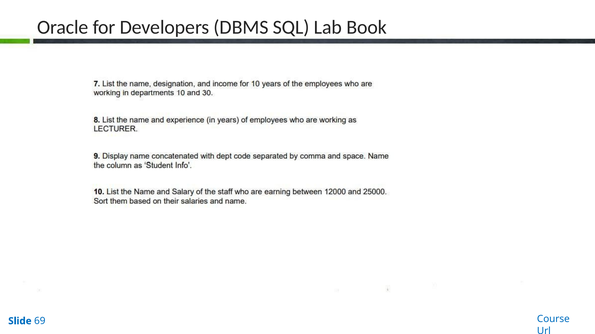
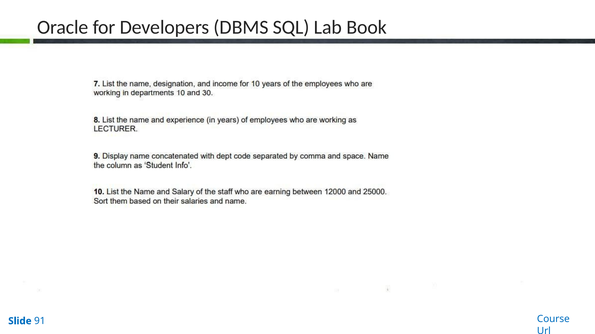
69: 69 -> 91
